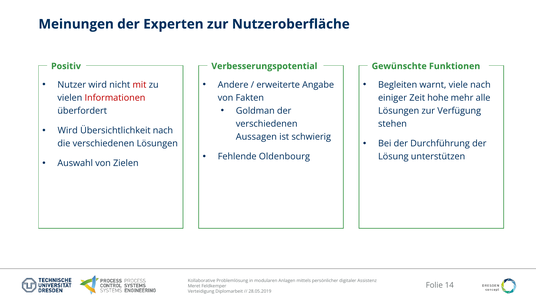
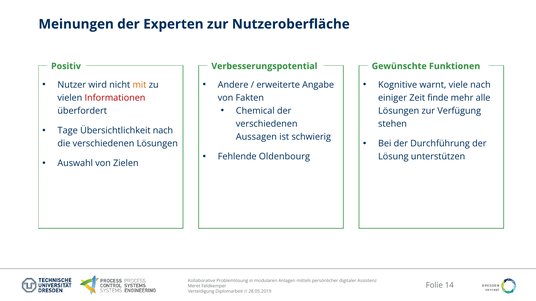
mit colour: red -> orange
Begleiten: Begleiten -> Kognitive
hohe: hohe -> finde
Goldman: Goldman -> Chemical
Wird at (68, 131): Wird -> Tage
